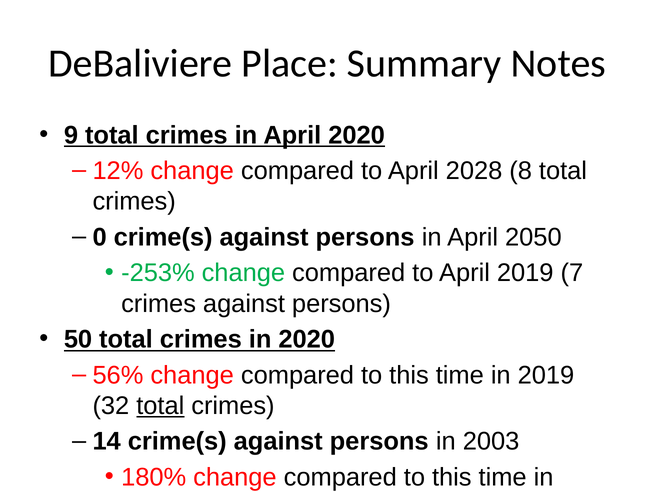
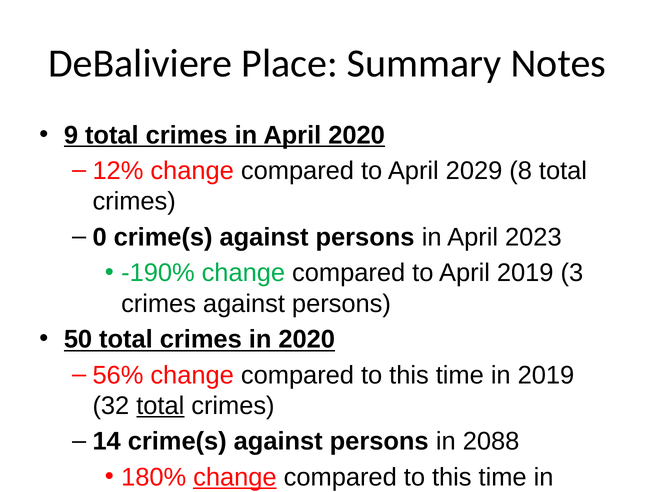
2028: 2028 -> 2029
2050: 2050 -> 2023
-253%: -253% -> -190%
7: 7 -> 3
2003: 2003 -> 2088
change at (235, 477) underline: none -> present
